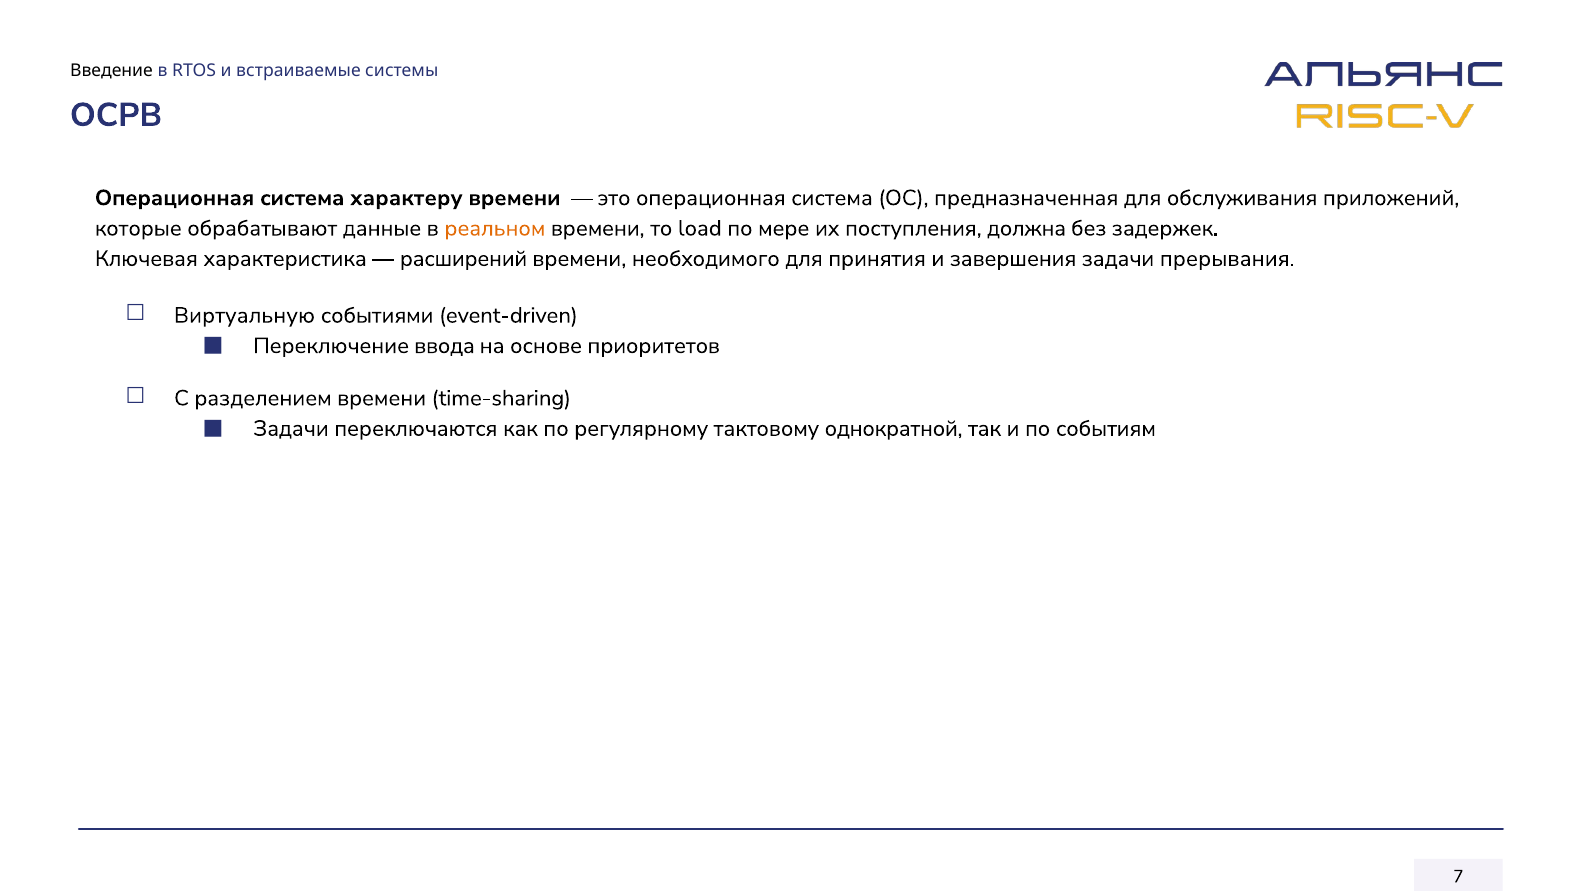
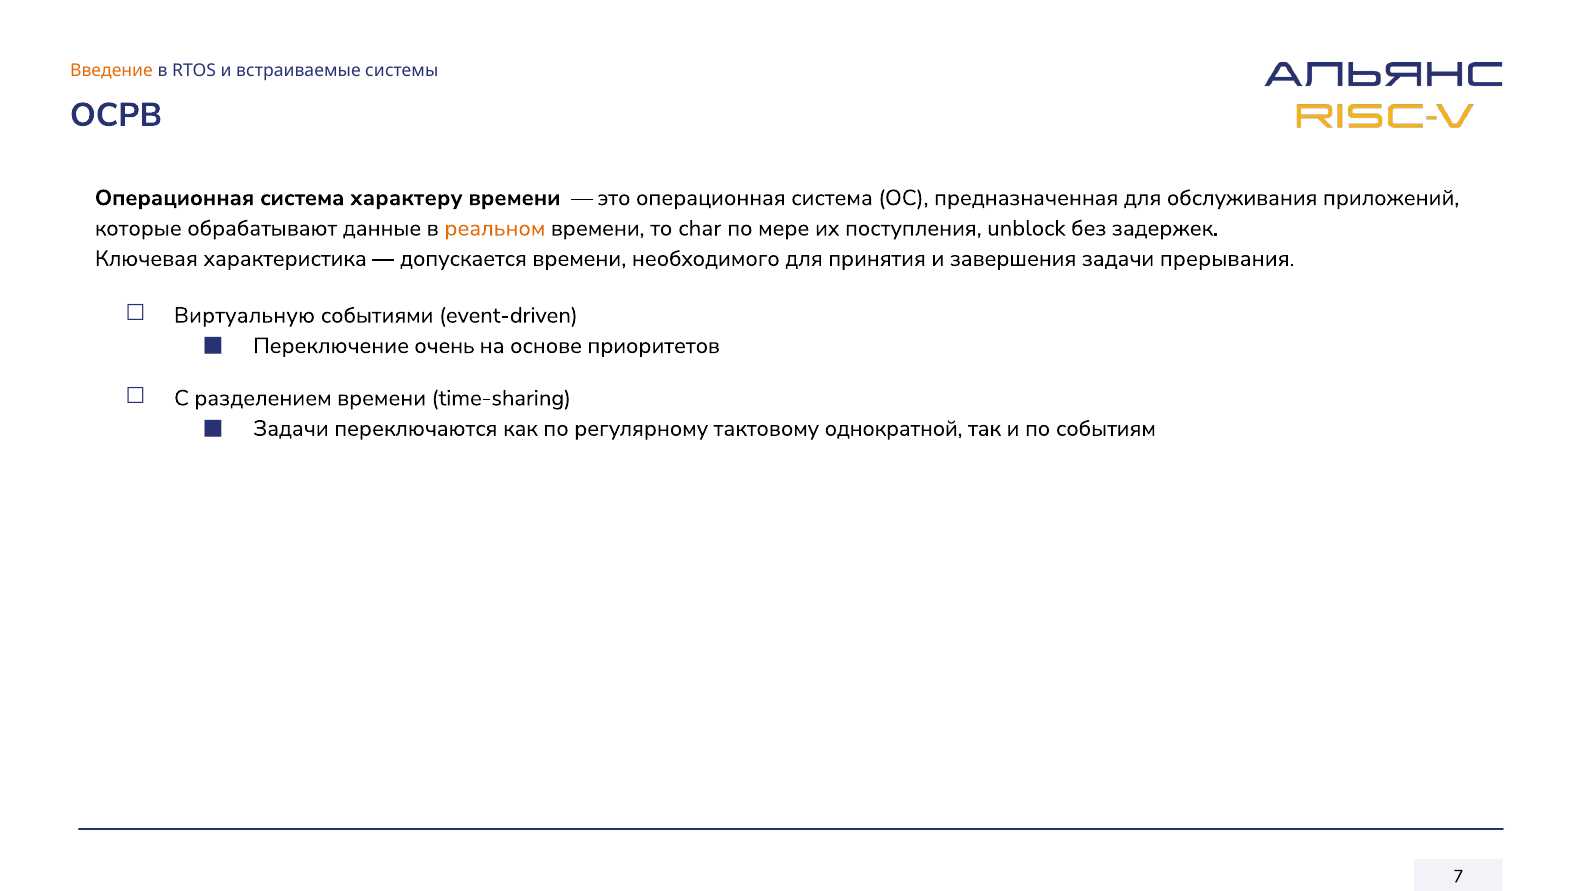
Введение colour: black -> orange
load: load -> char
должна: должна -> unblock
расширений: расширений -> допускается
ввода: ввода -> очень
